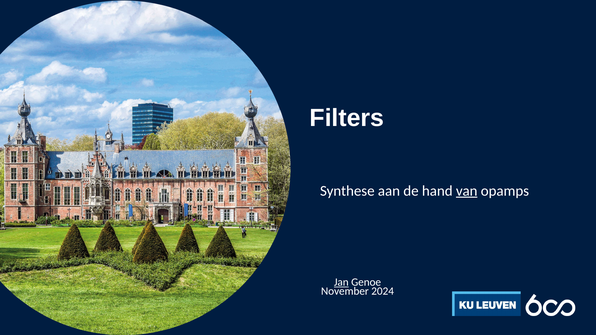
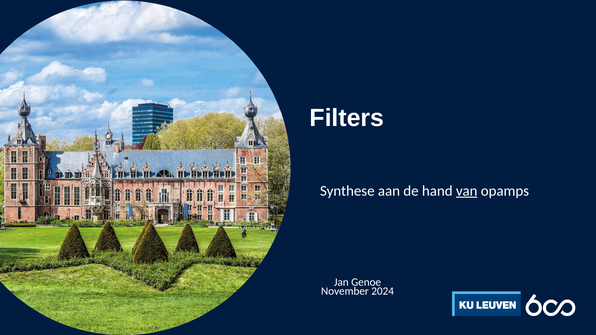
Jan underline: present -> none
